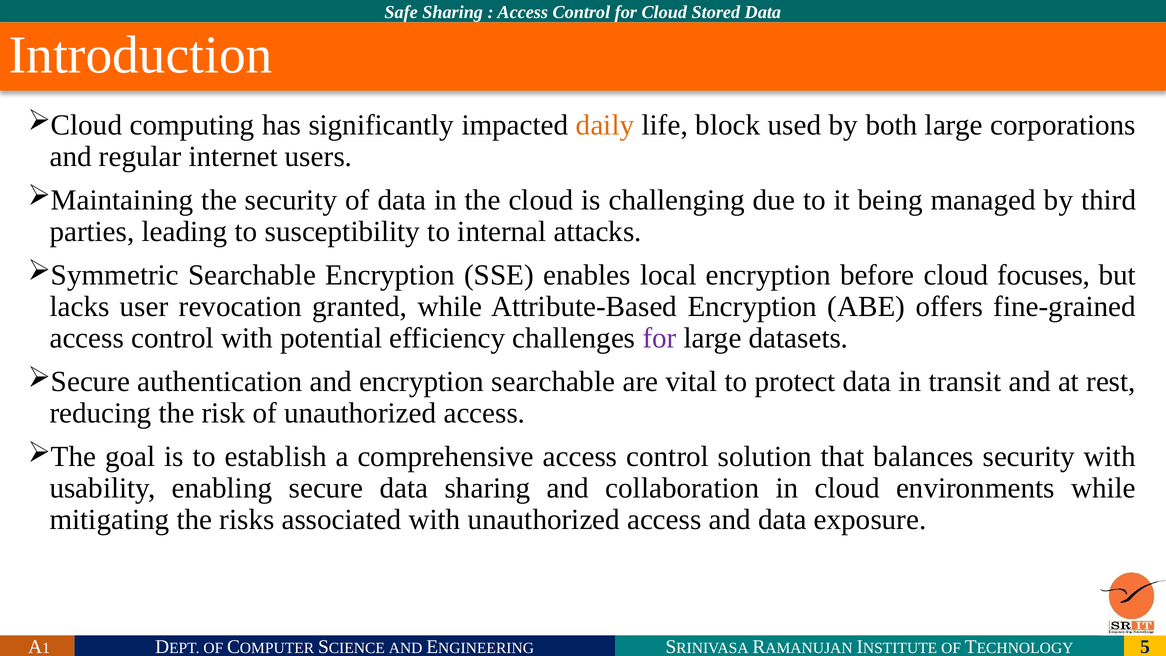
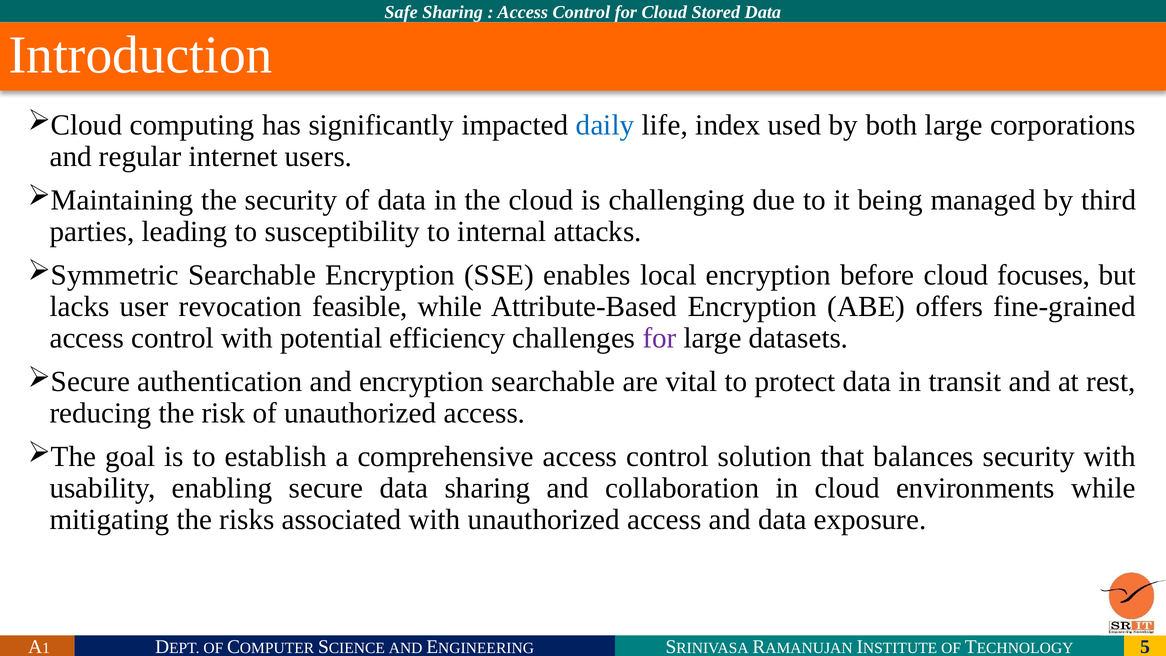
daily colour: orange -> blue
block: block -> index
granted: granted -> feasible
